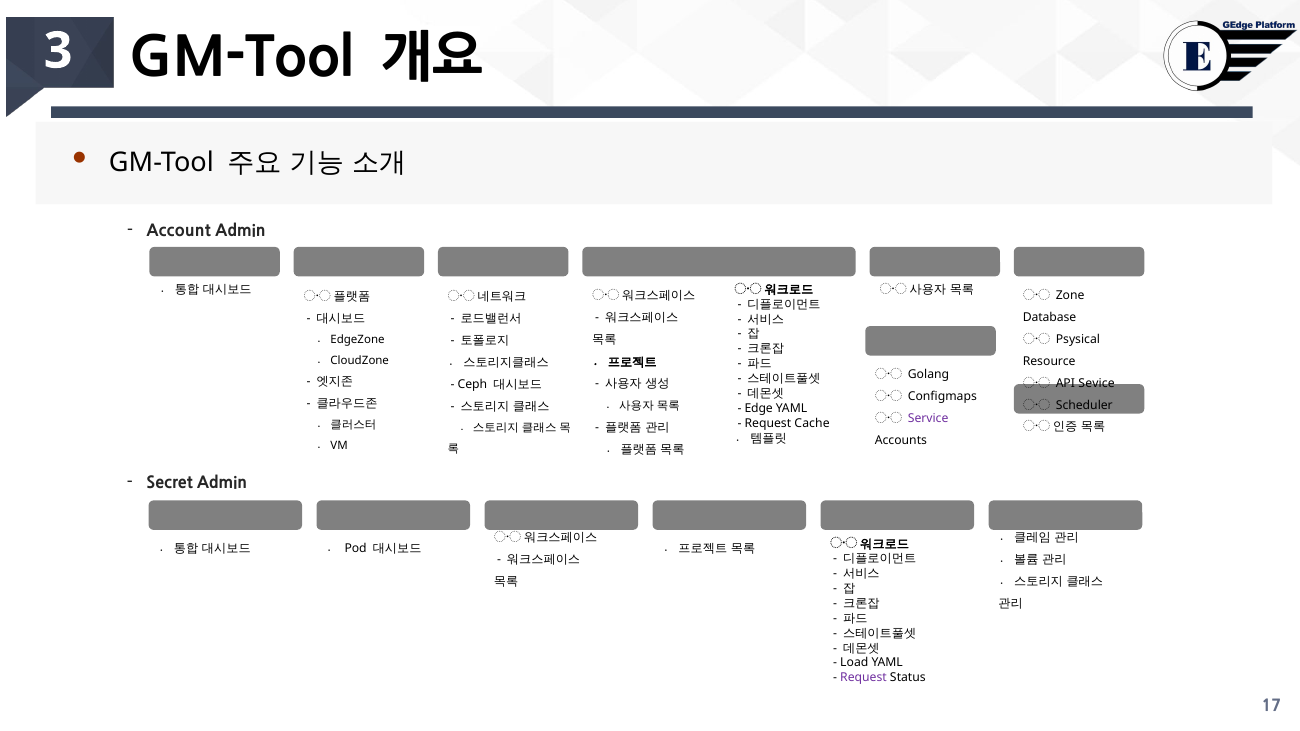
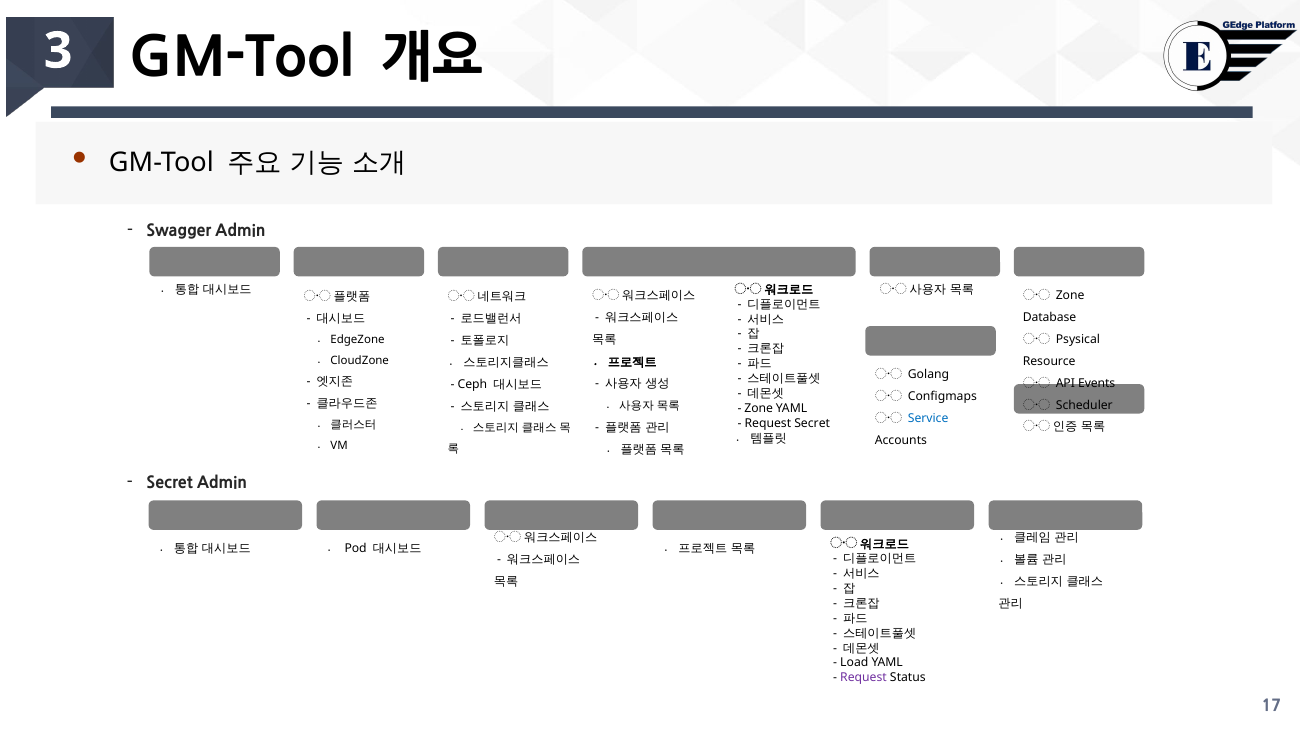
Account: Account -> Swagger
Sevice: Sevice -> Events
Edge at (759, 408): Edge -> Zone
Service colour: purple -> blue
Request Cache: Cache -> Secret
